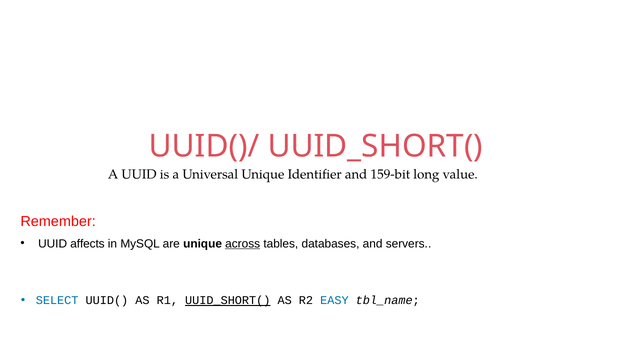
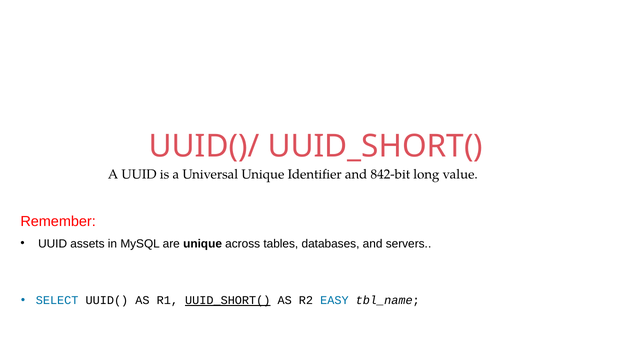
159-bit: 159-bit -> 842-bit
affects: affects -> assets
across underline: present -> none
